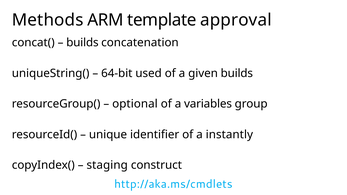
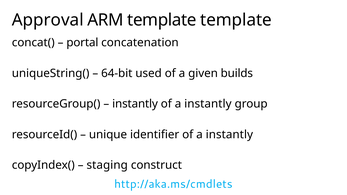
Methods: Methods -> Approval
template approval: approval -> template
builds at (82, 43): builds -> portal
optional at (135, 104): optional -> instantly
variables at (208, 104): variables -> instantly
